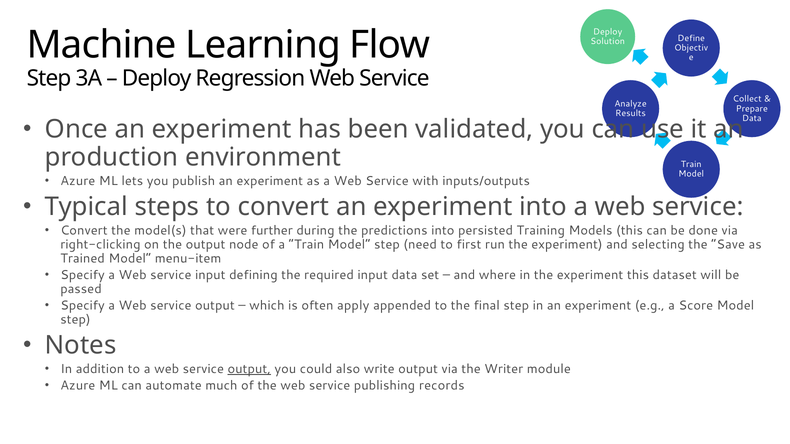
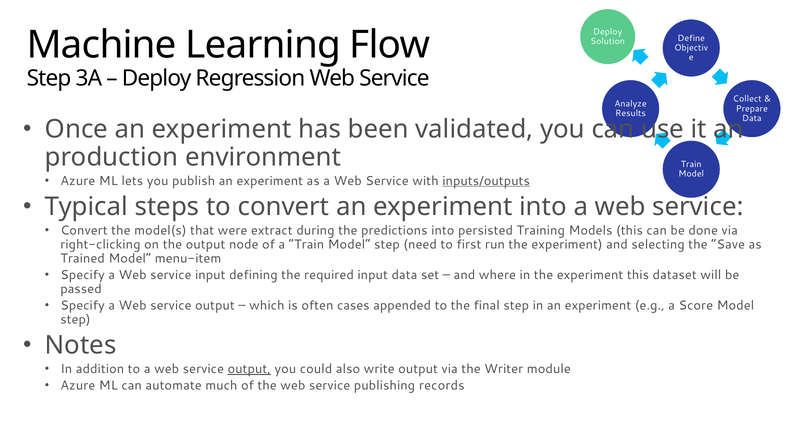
inputs/outputs underline: none -> present
further: further -> extract
apply: apply -> cases
